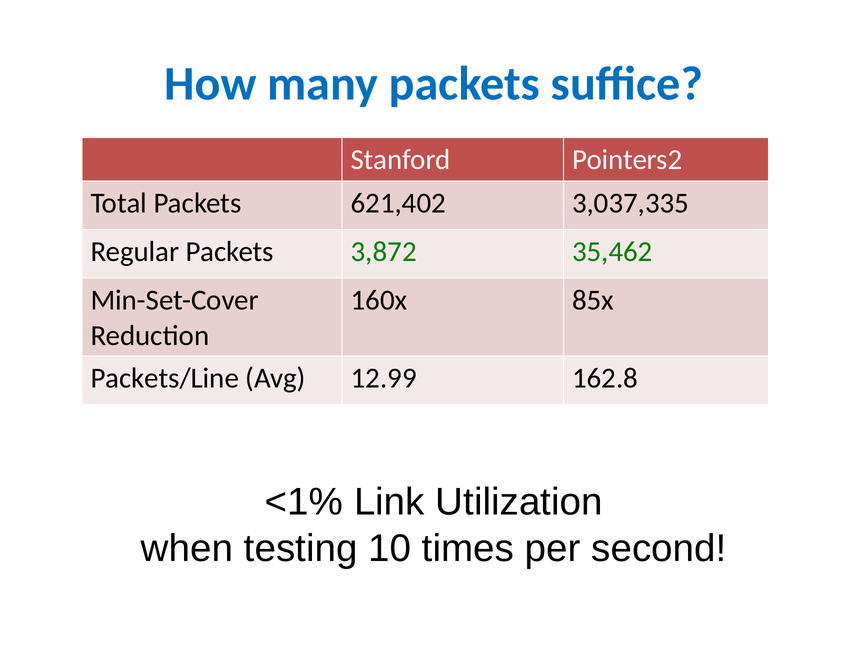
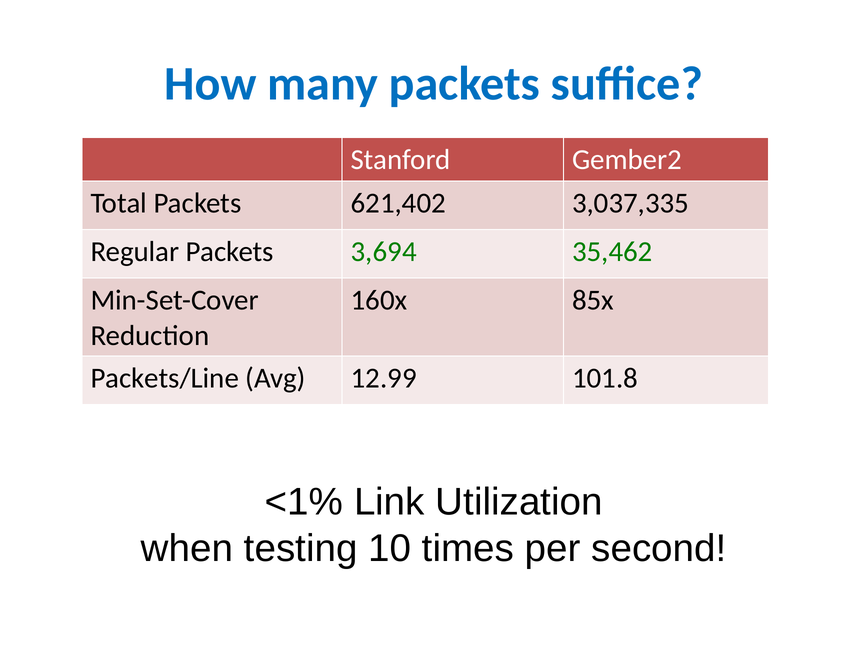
Pointers2: Pointers2 -> Gember2
3,872: 3,872 -> 3,694
162.8: 162.8 -> 101.8
